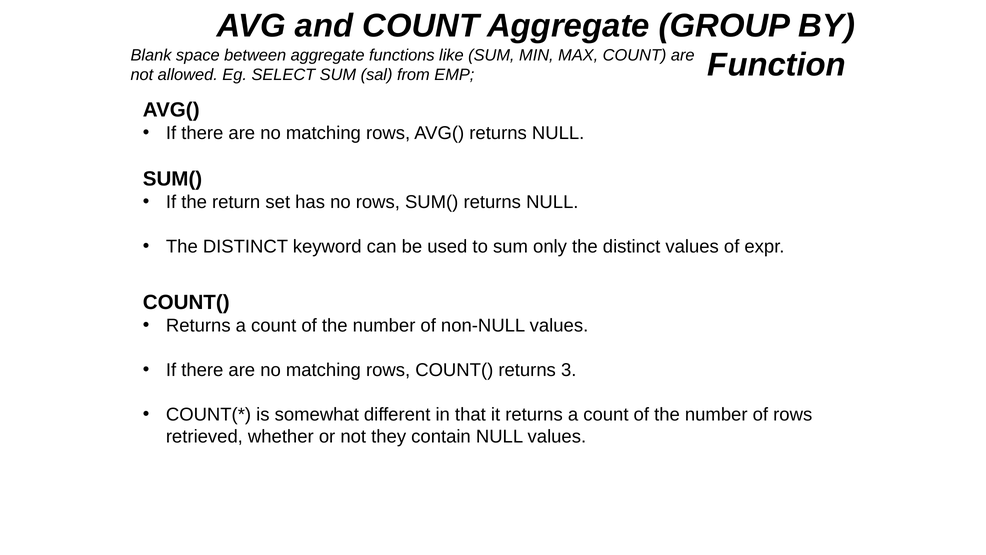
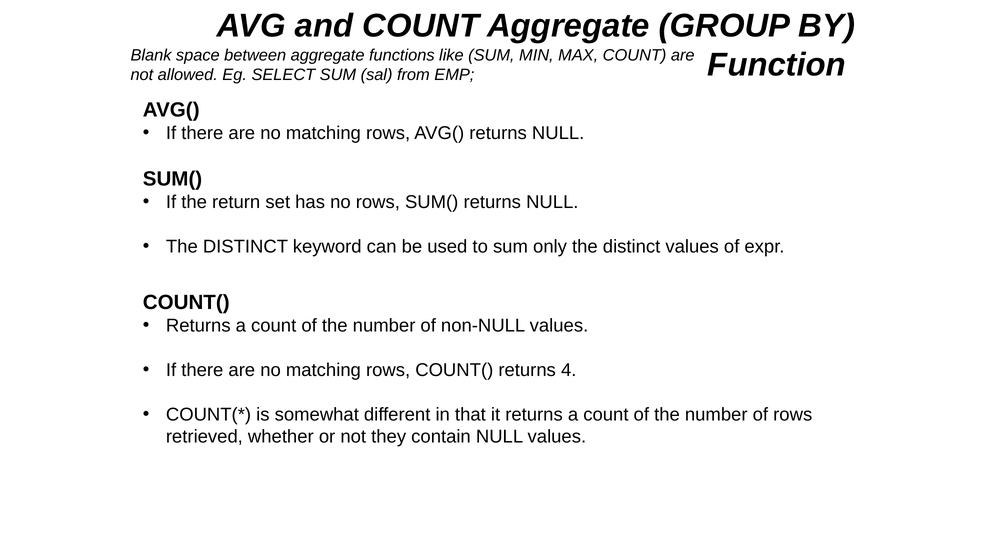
3: 3 -> 4
